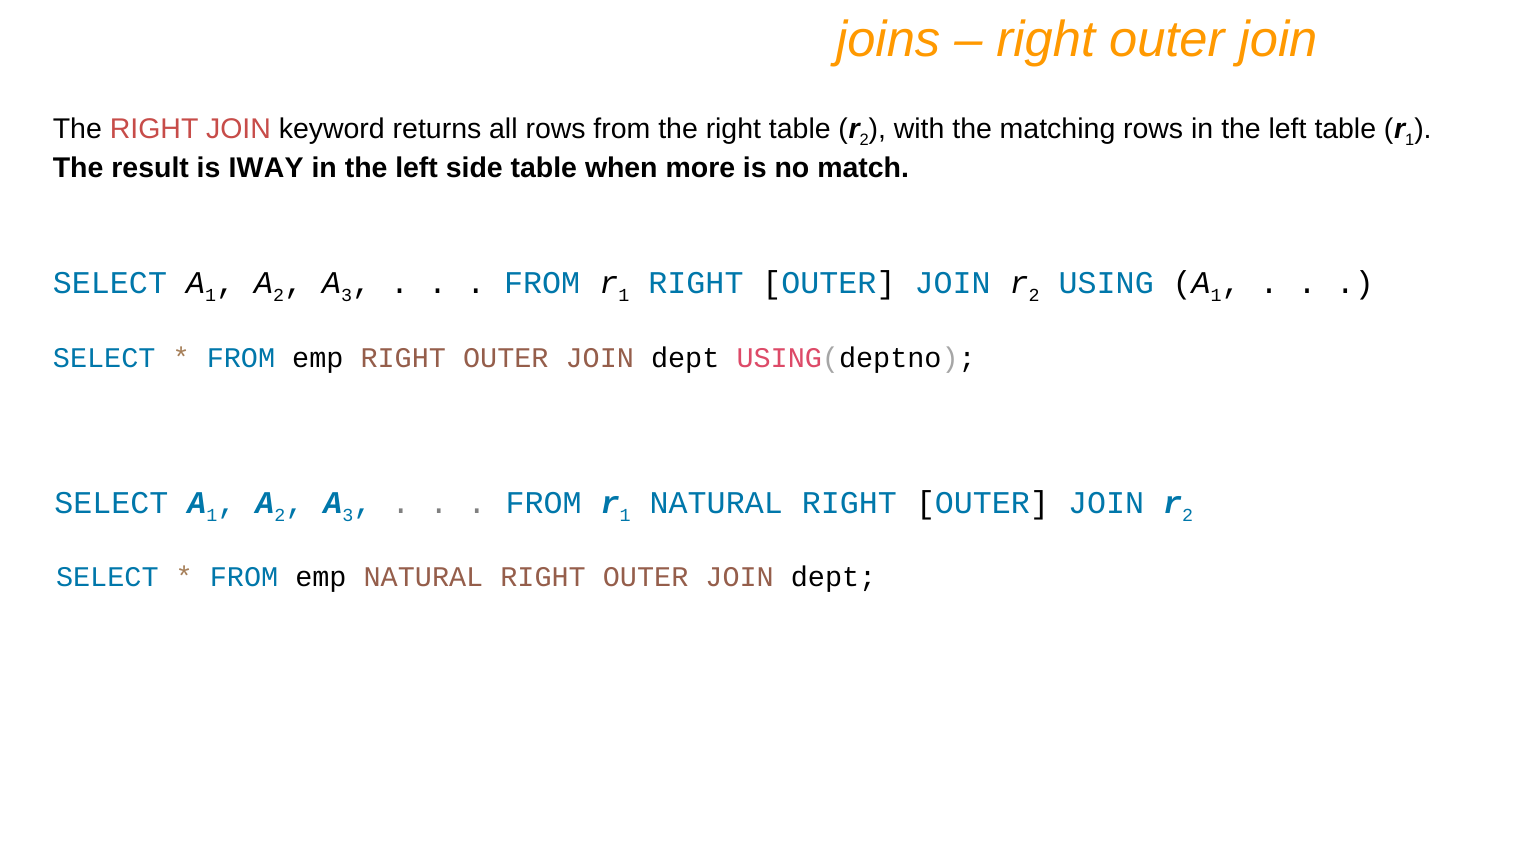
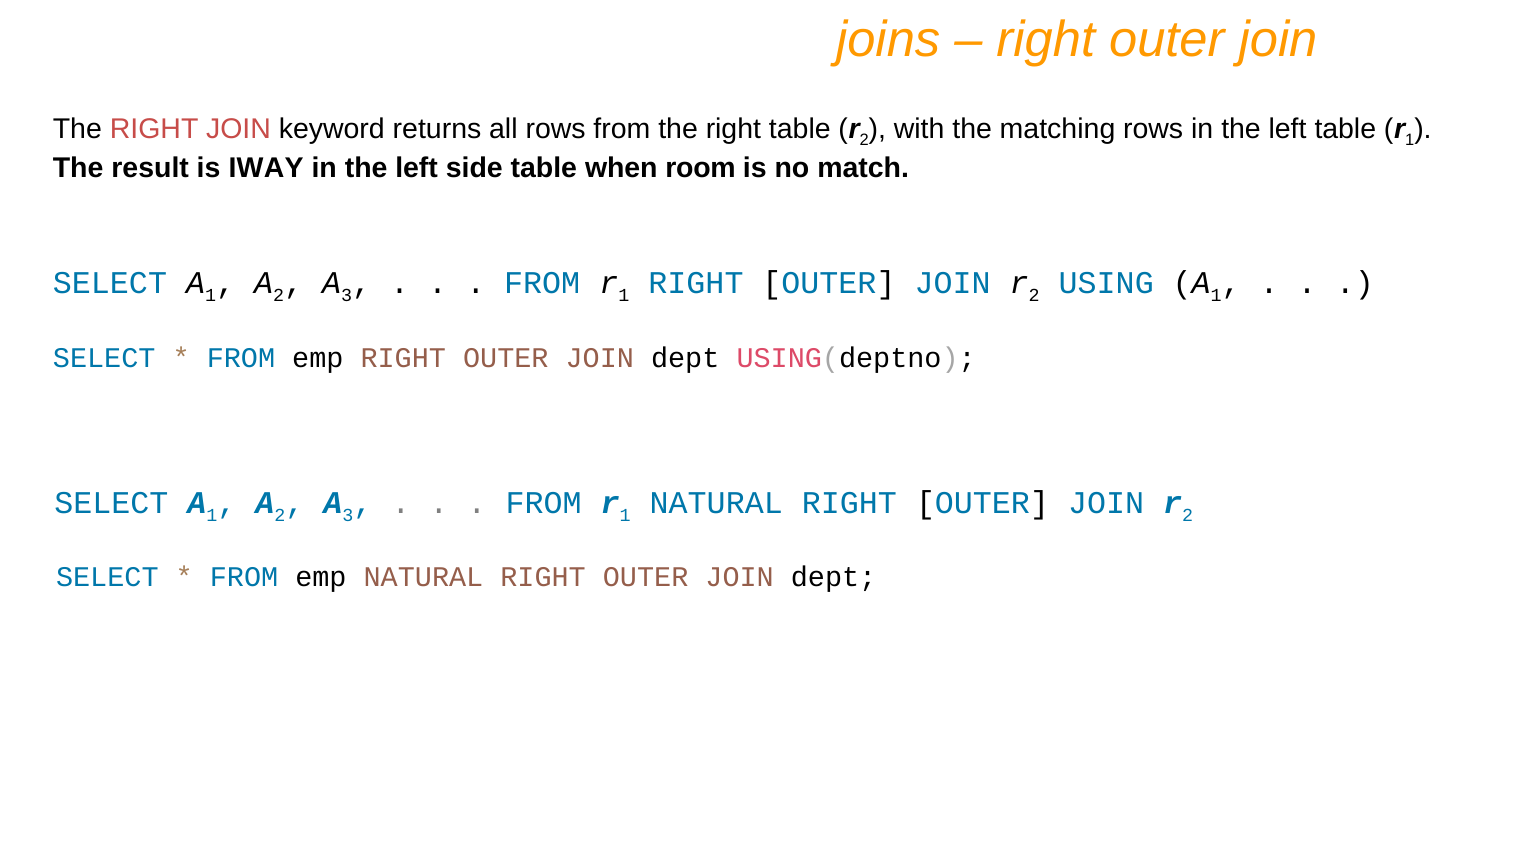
more: more -> room
